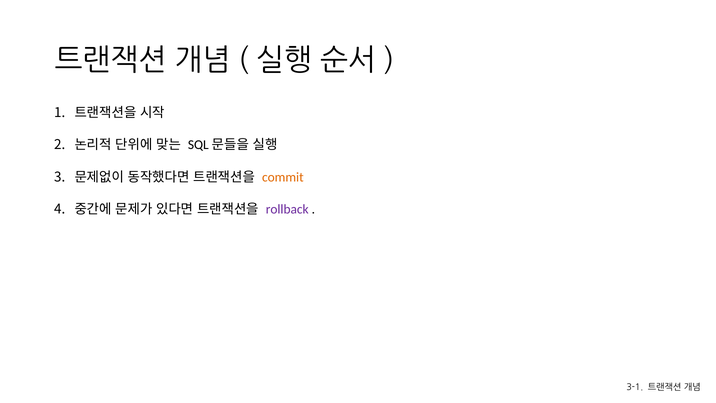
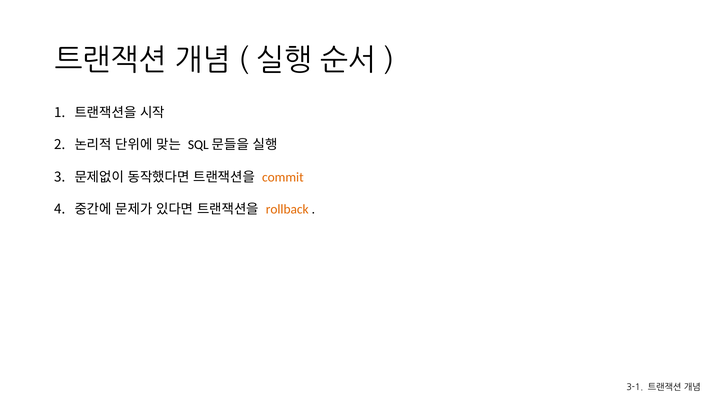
rollback colour: purple -> orange
